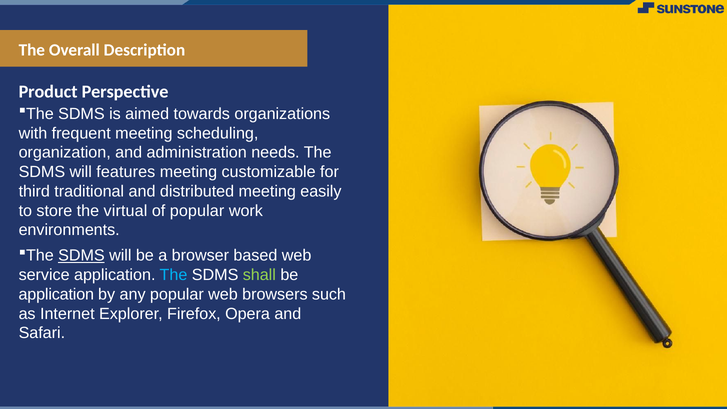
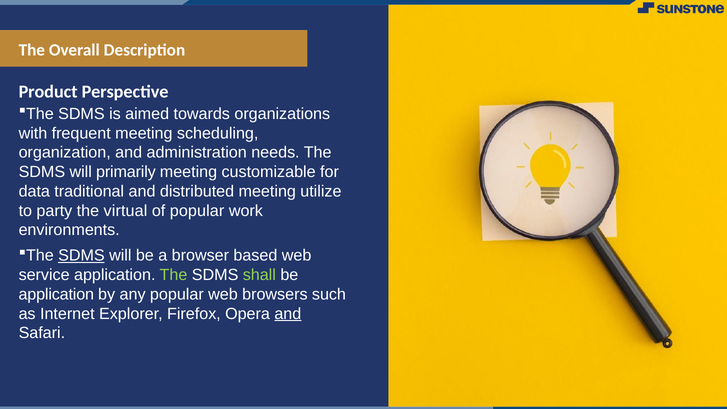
features: features -> primarily
third: third -> data
easily: easily -> utilize
store: store -> party
The at (173, 275) colour: light blue -> light green
and at (288, 314) underline: none -> present
